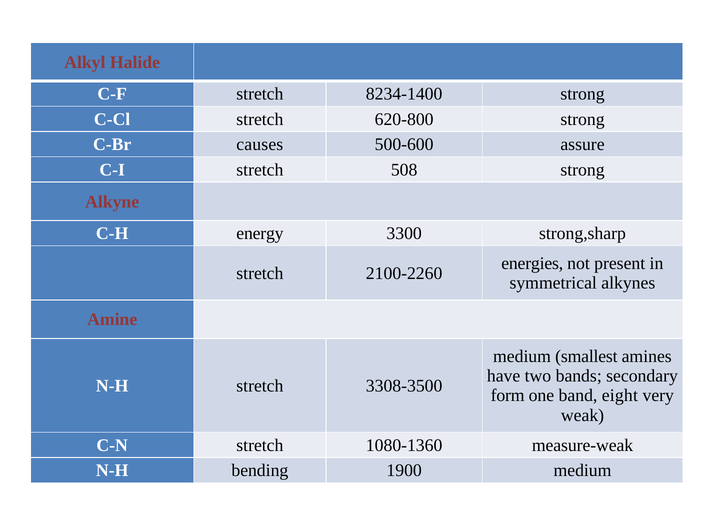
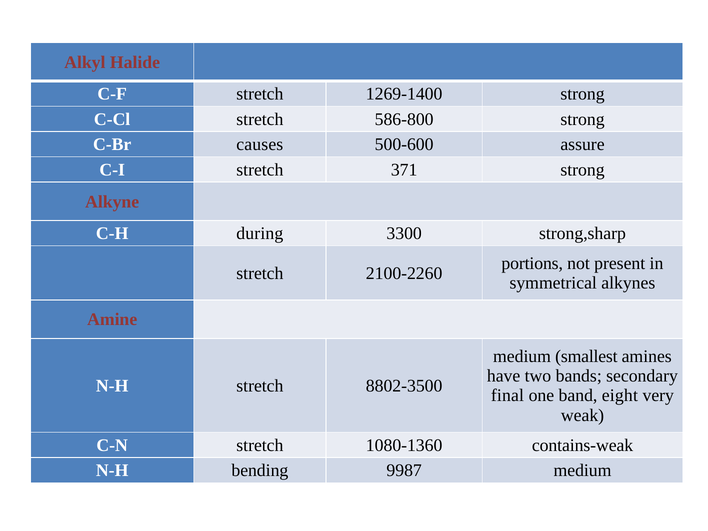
8234-1400: 8234-1400 -> 1269-1400
620-800: 620-800 -> 586-800
508: 508 -> 371
energy: energy -> during
energies: energies -> portions
3308-3500: 3308-3500 -> 8802-3500
form: form -> final
measure-weak: measure-weak -> contains-weak
1900: 1900 -> 9987
